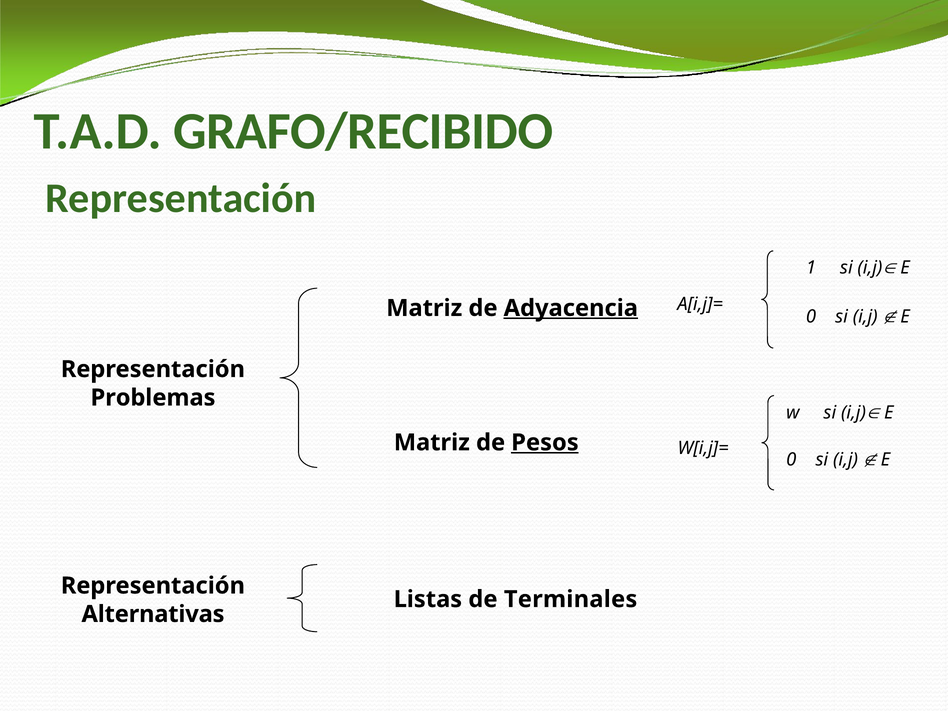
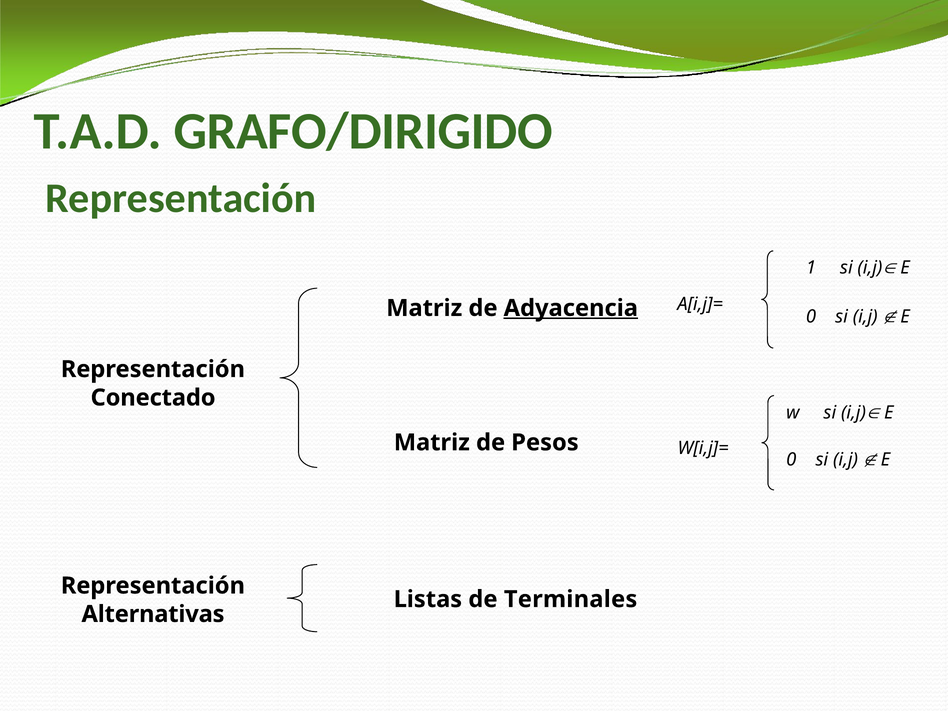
GRAFO/RECIBIDO: GRAFO/RECIBIDO -> GRAFO/DIRIGIDO
Problemas: Problemas -> Conectado
Pesos underline: present -> none
